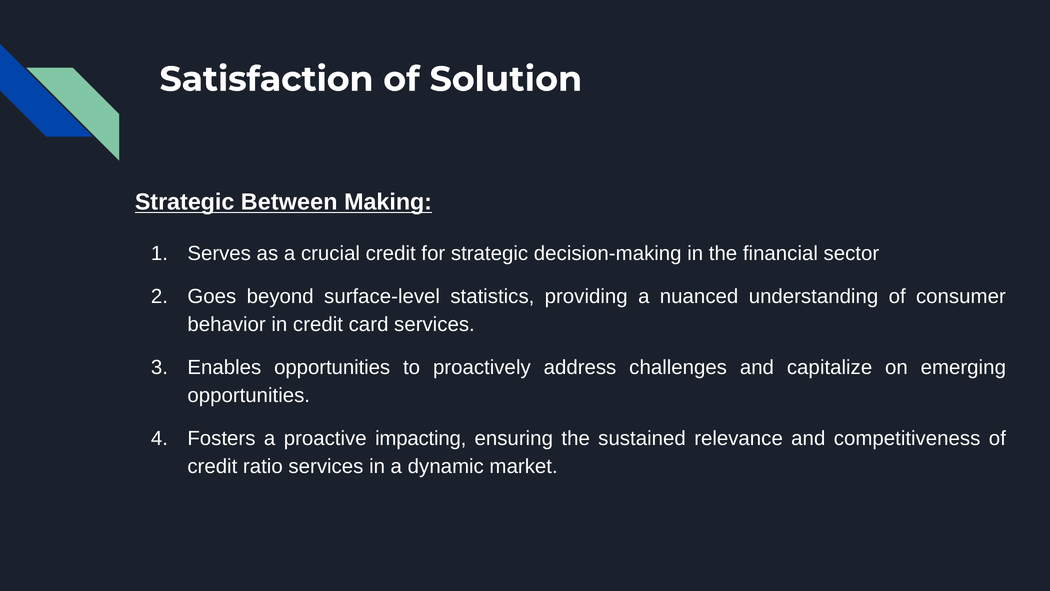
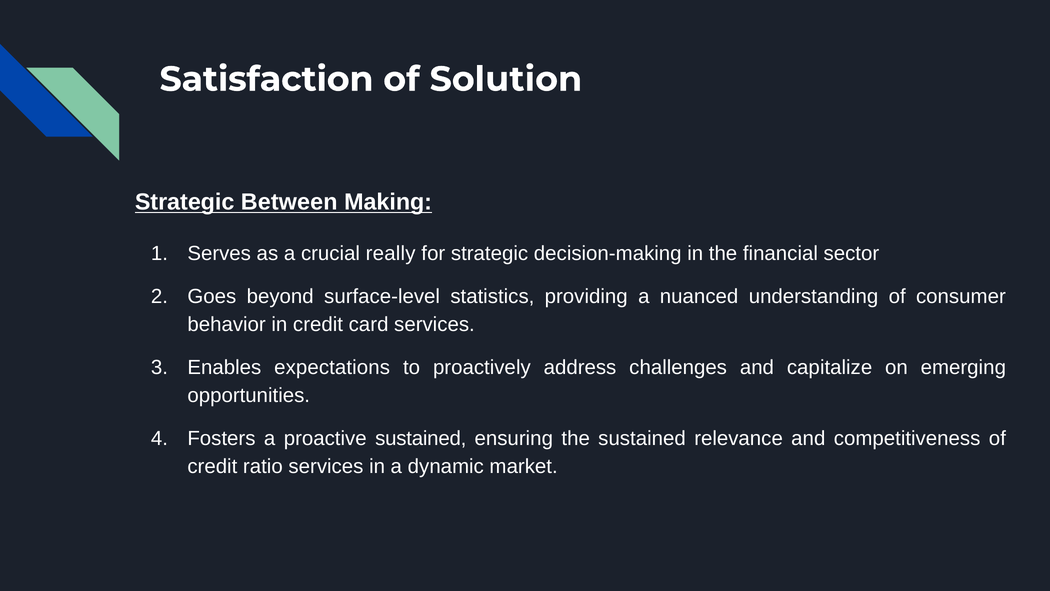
crucial credit: credit -> really
Enables opportunities: opportunities -> expectations
proactive impacting: impacting -> sustained
